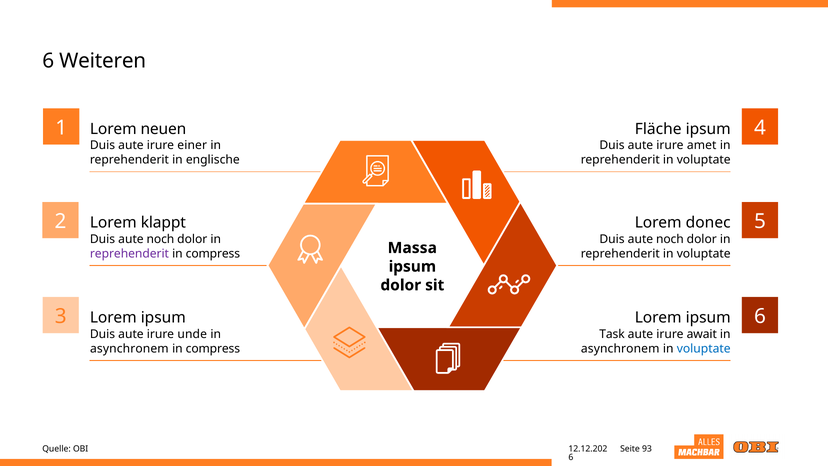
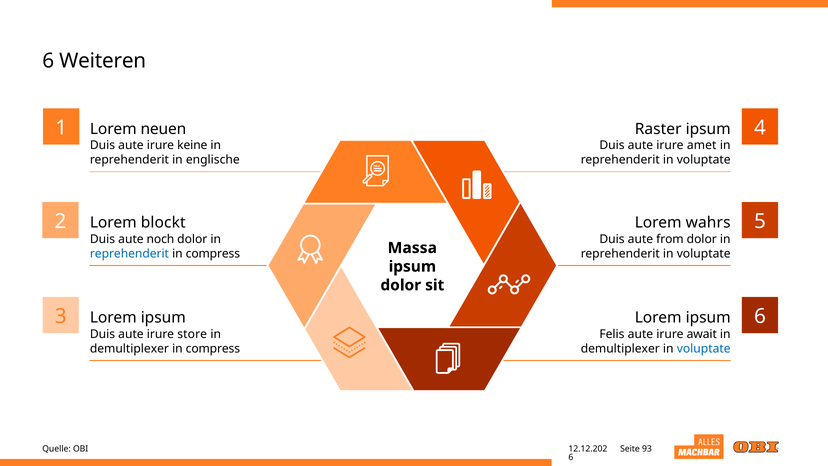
Fläche: Fläche -> Raster
einer: einer -> keine
klappt: klappt -> blockt
donec: donec -> wahrs
noch at (670, 239): noch -> from
reprehenderit at (129, 253) colour: purple -> blue
unde: unde -> store
Task: Task -> Felis
asynchronem at (129, 348): asynchronem -> demultiplexer
asynchronem at (620, 348): asynchronem -> demultiplexer
